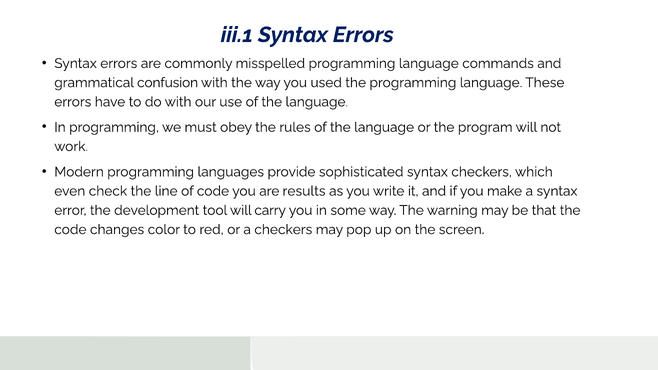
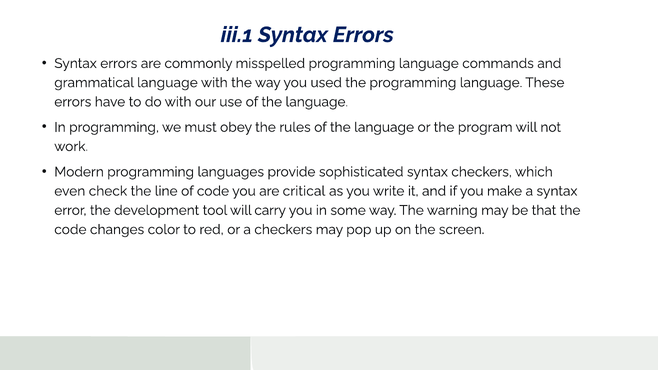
grammatical confusion: confusion -> language
results: results -> critical
